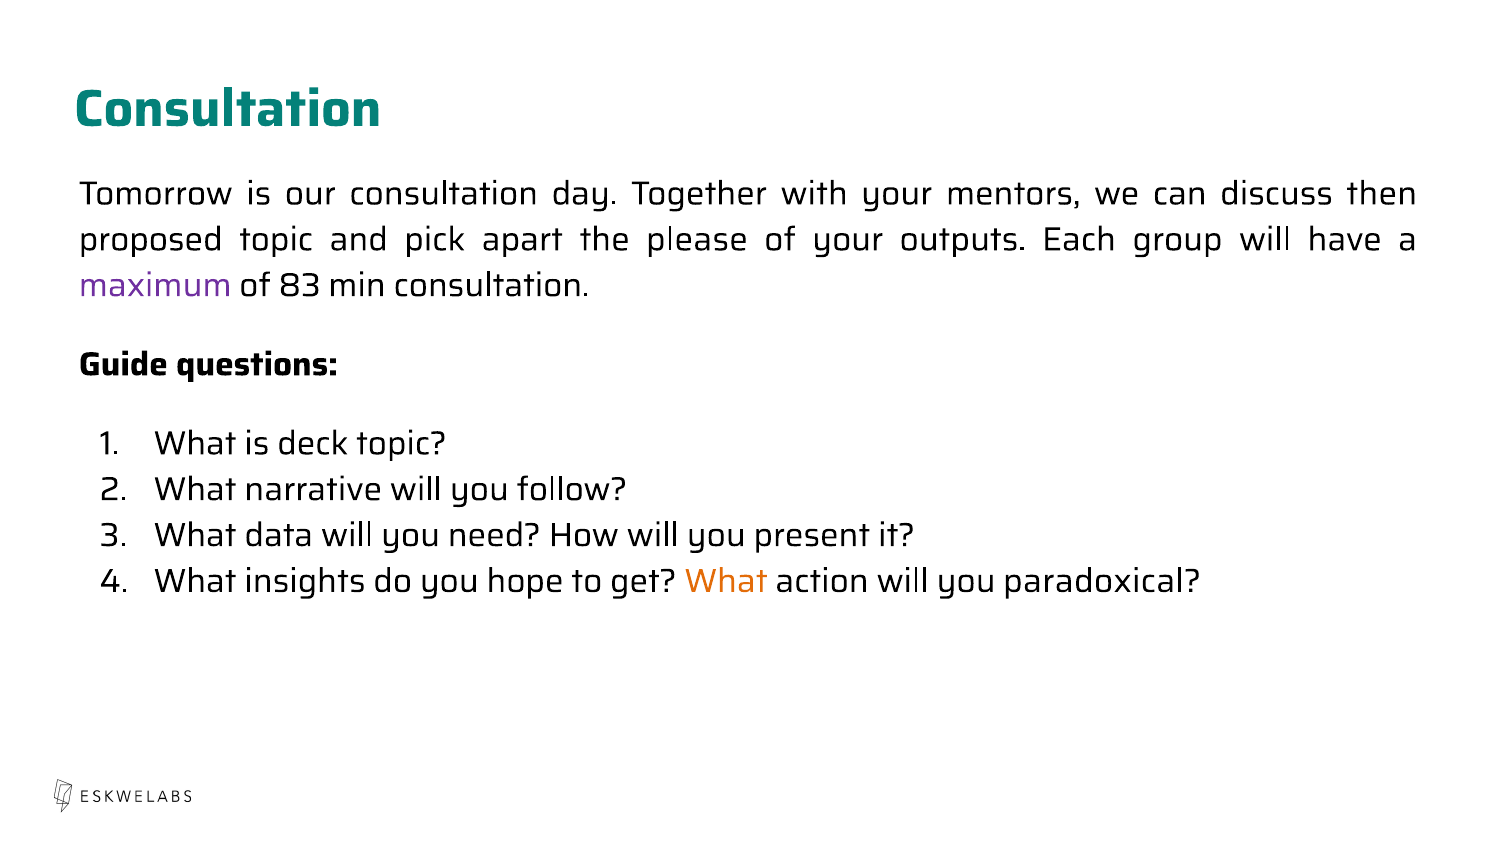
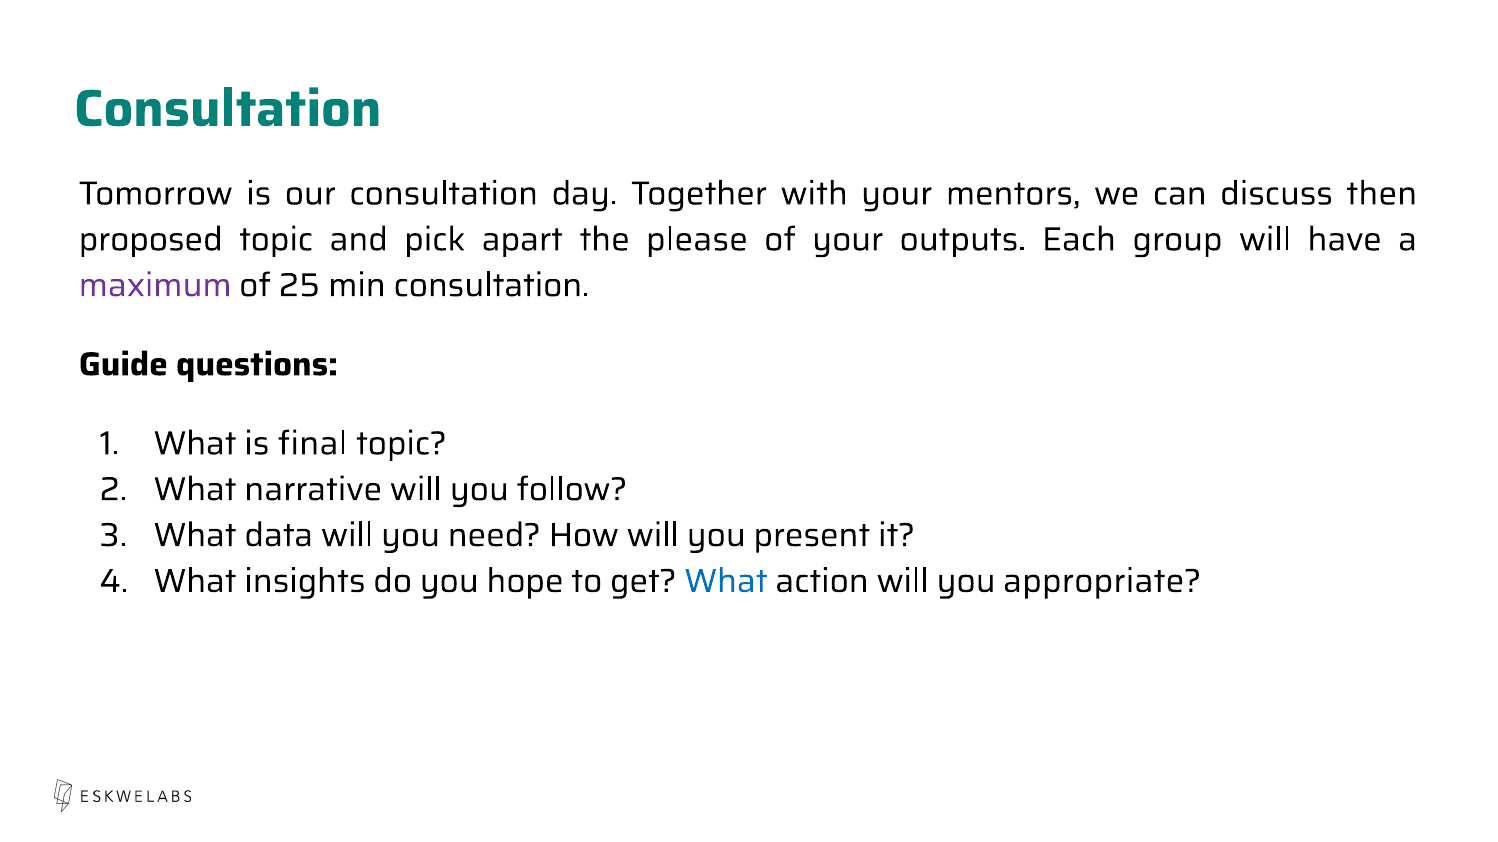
83: 83 -> 25
deck: deck -> final
What at (726, 581) colour: orange -> blue
paradoxical: paradoxical -> appropriate
